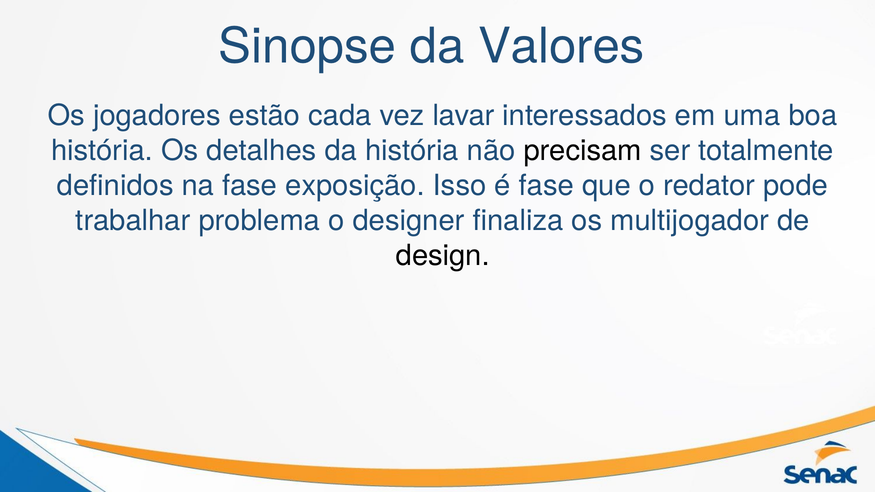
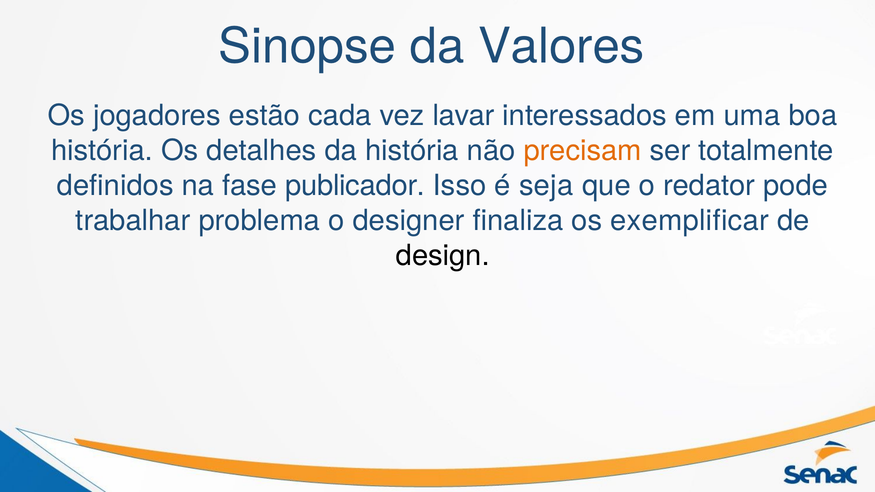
precisam colour: black -> orange
exposição: exposição -> publicador
é fase: fase -> seja
multijogador: multijogador -> exemplificar
